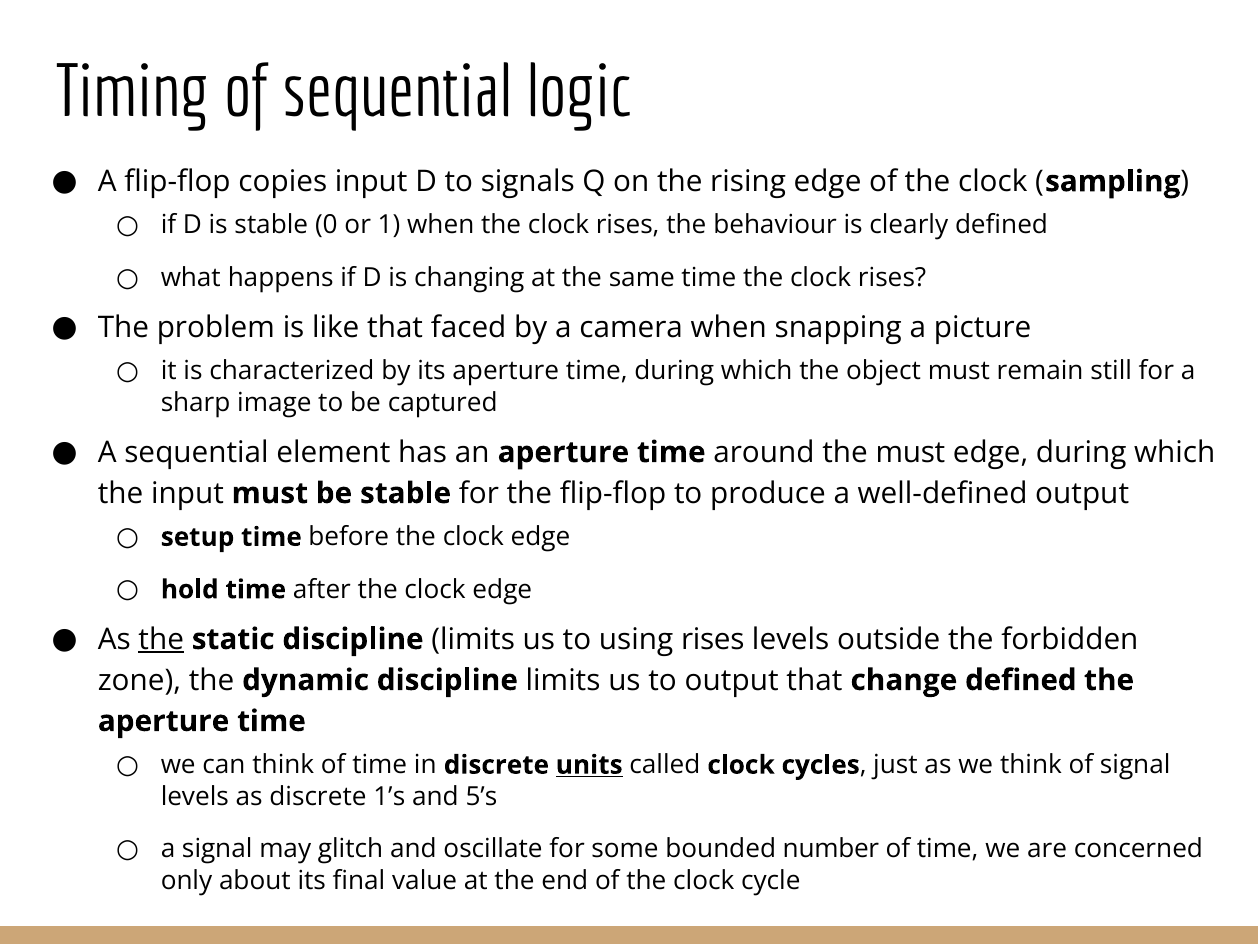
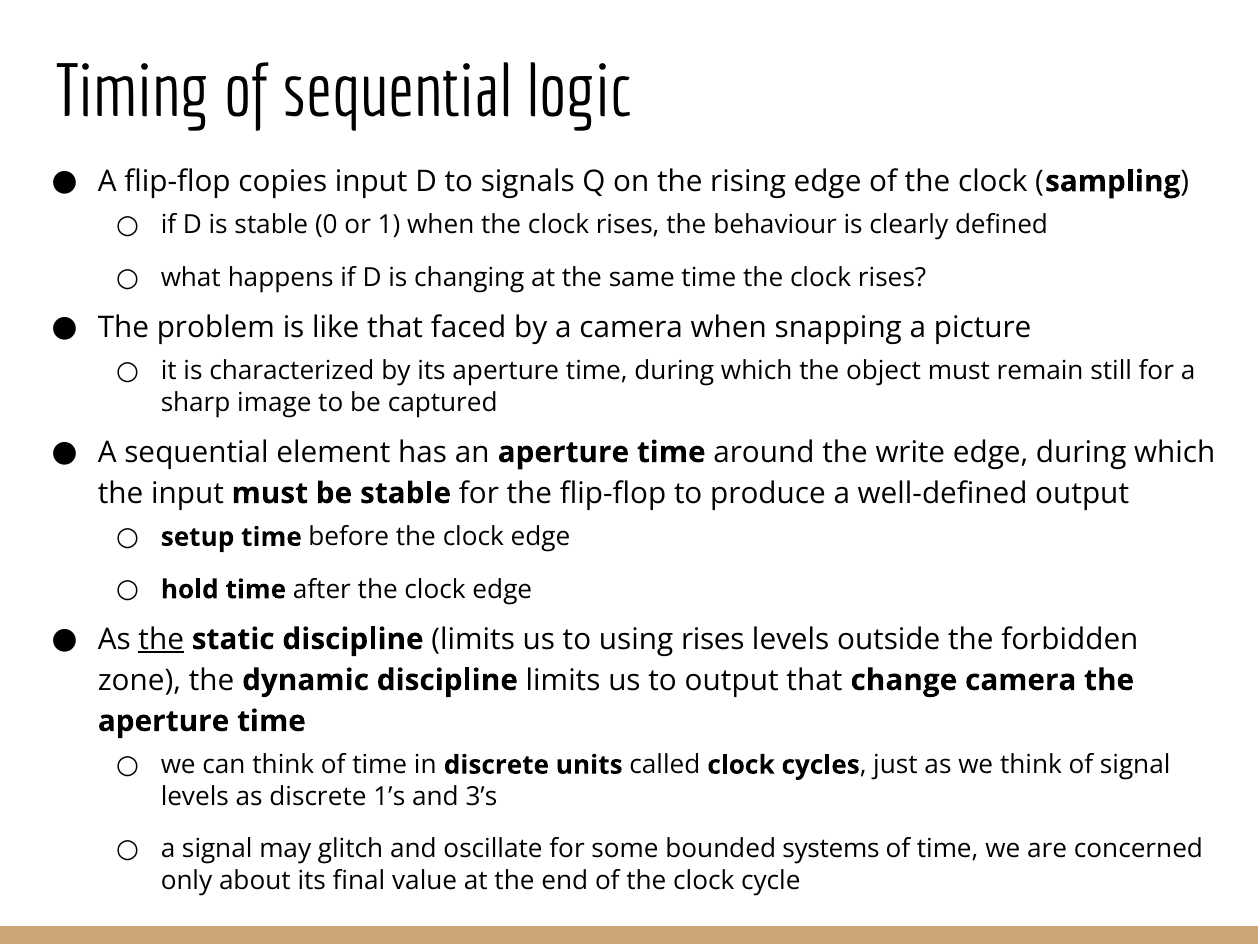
the must: must -> write
change defined: defined -> camera
units underline: present -> none
5’s: 5’s -> 3’s
number: number -> systems
